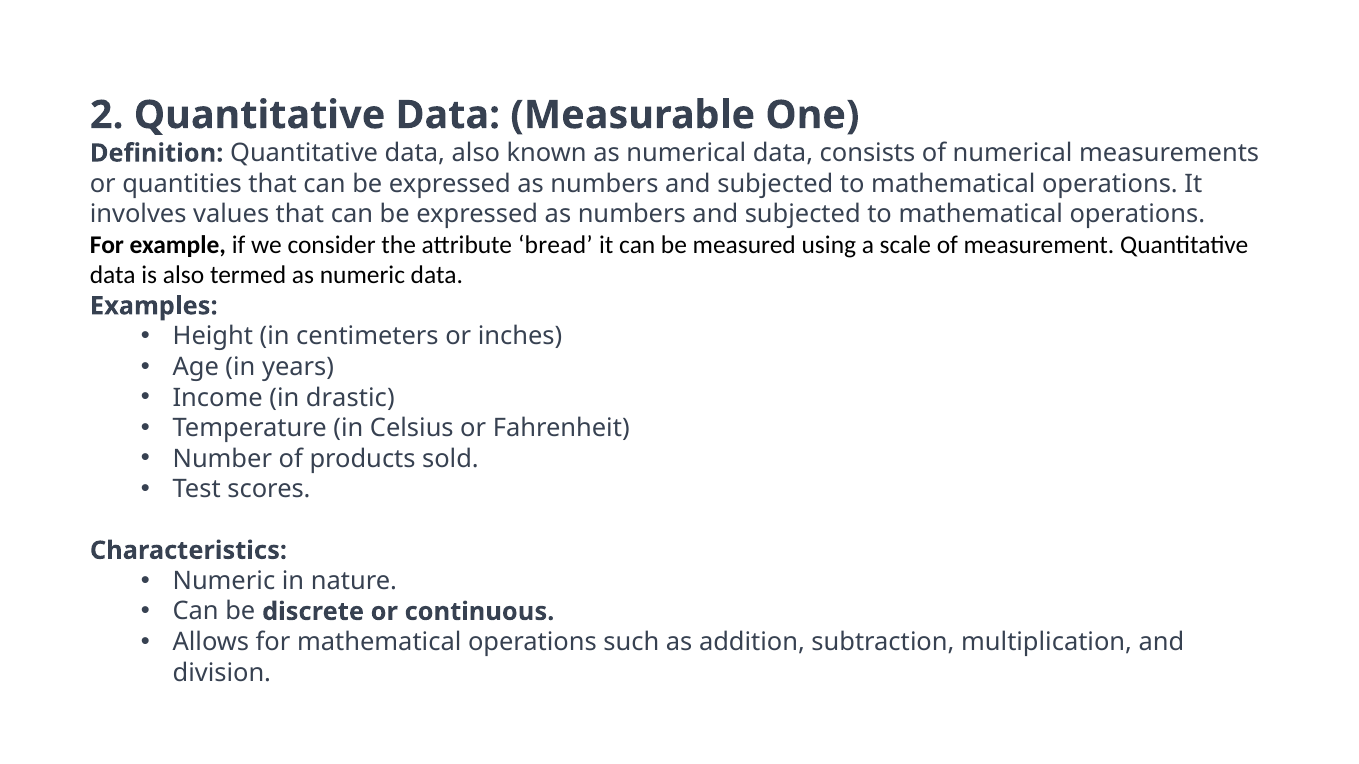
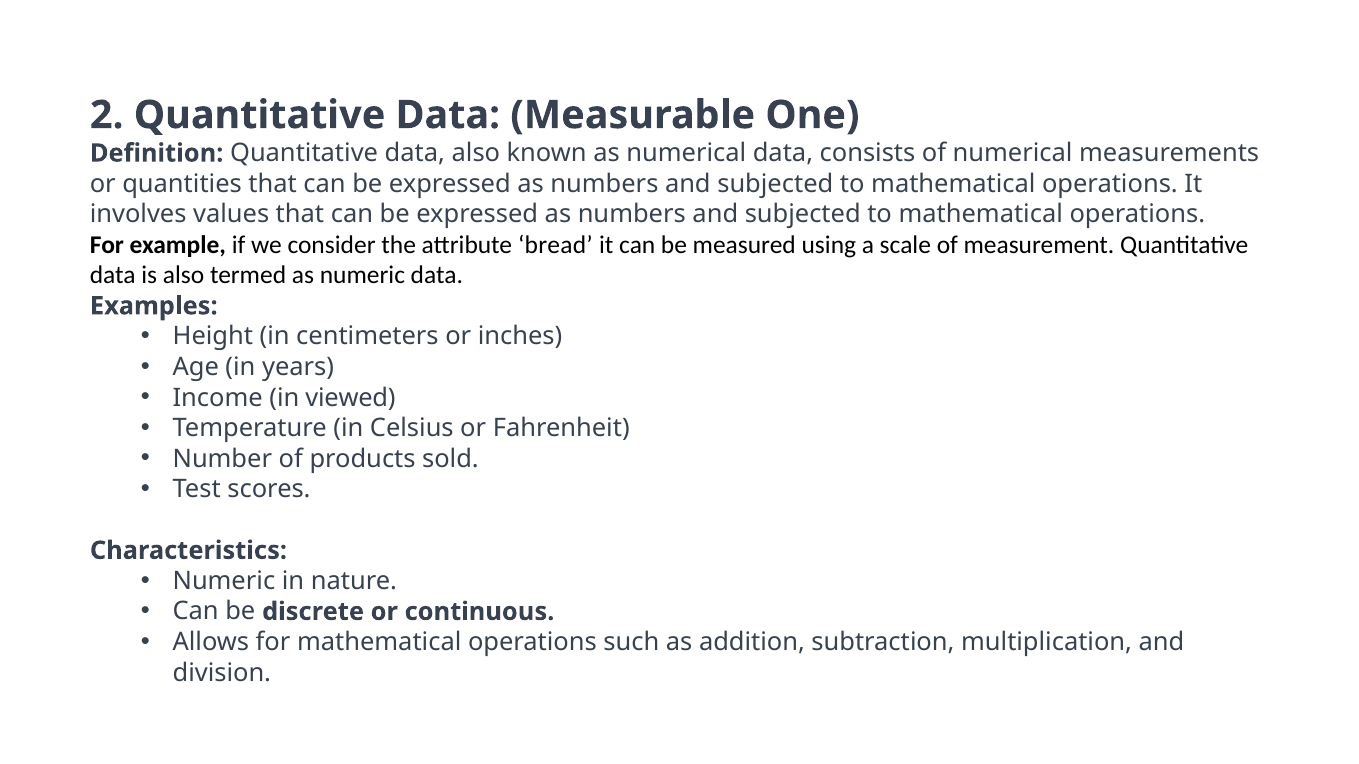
drastic: drastic -> viewed
